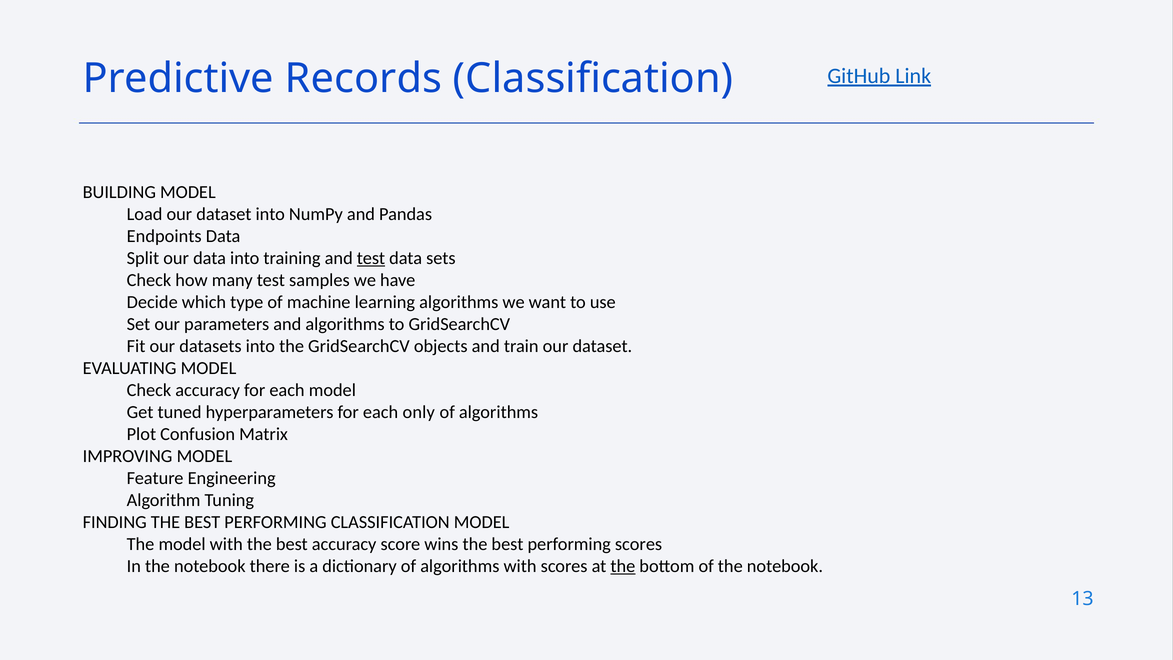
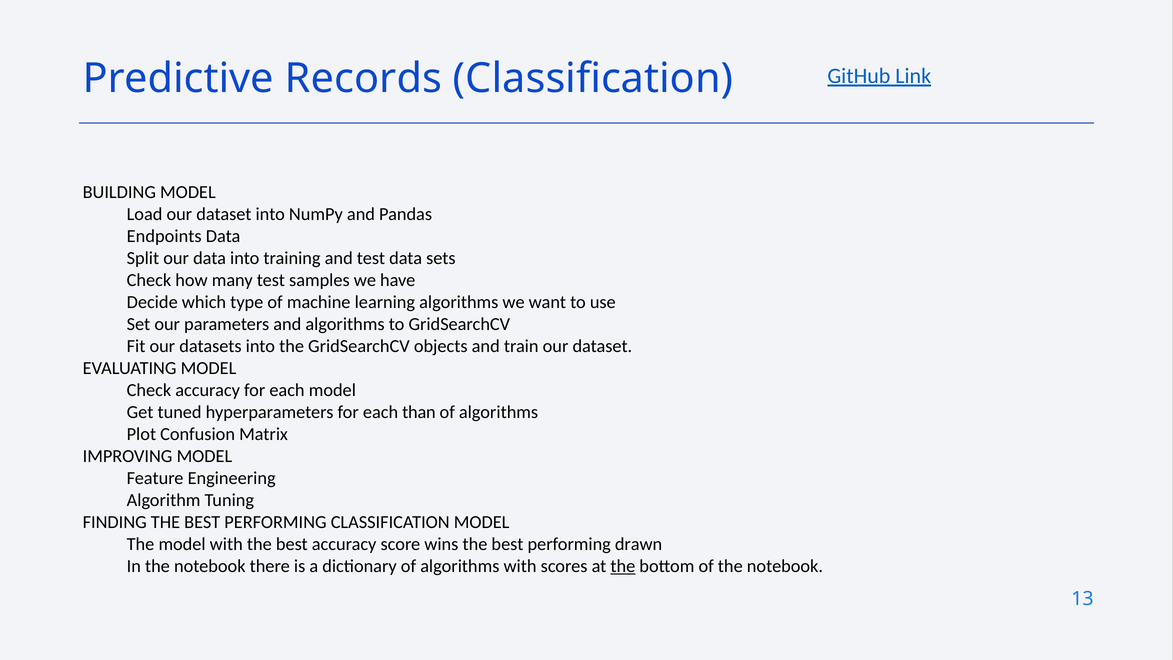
test at (371, 258) underline: present -> none
only: only -> than
performing scores: scores -> drawn
